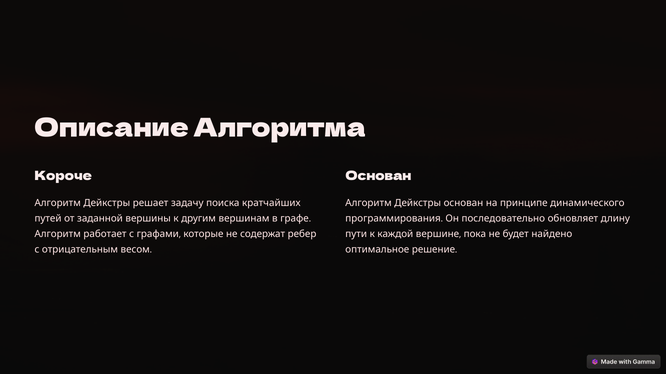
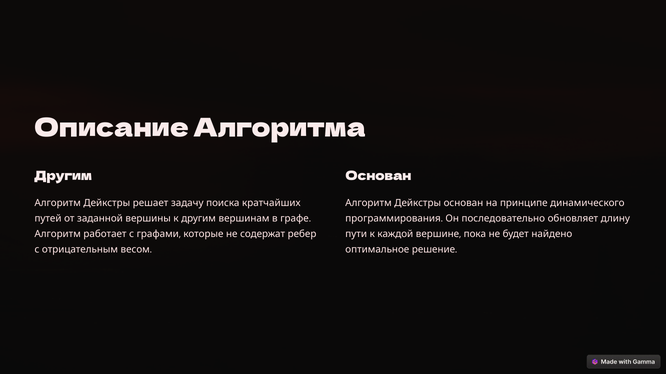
Короче at (63, 176): Короче -> Другим
